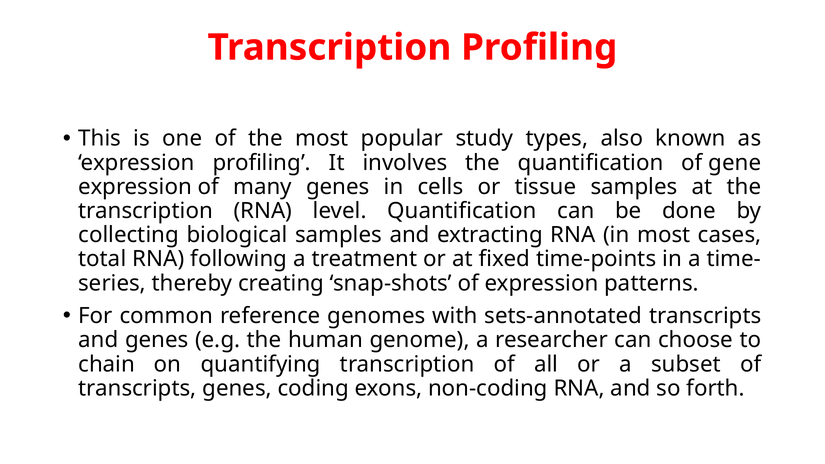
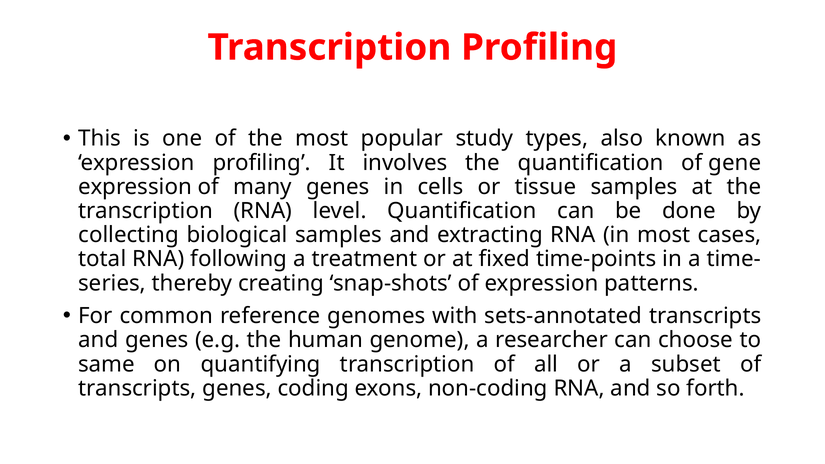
chain: chain -> same
